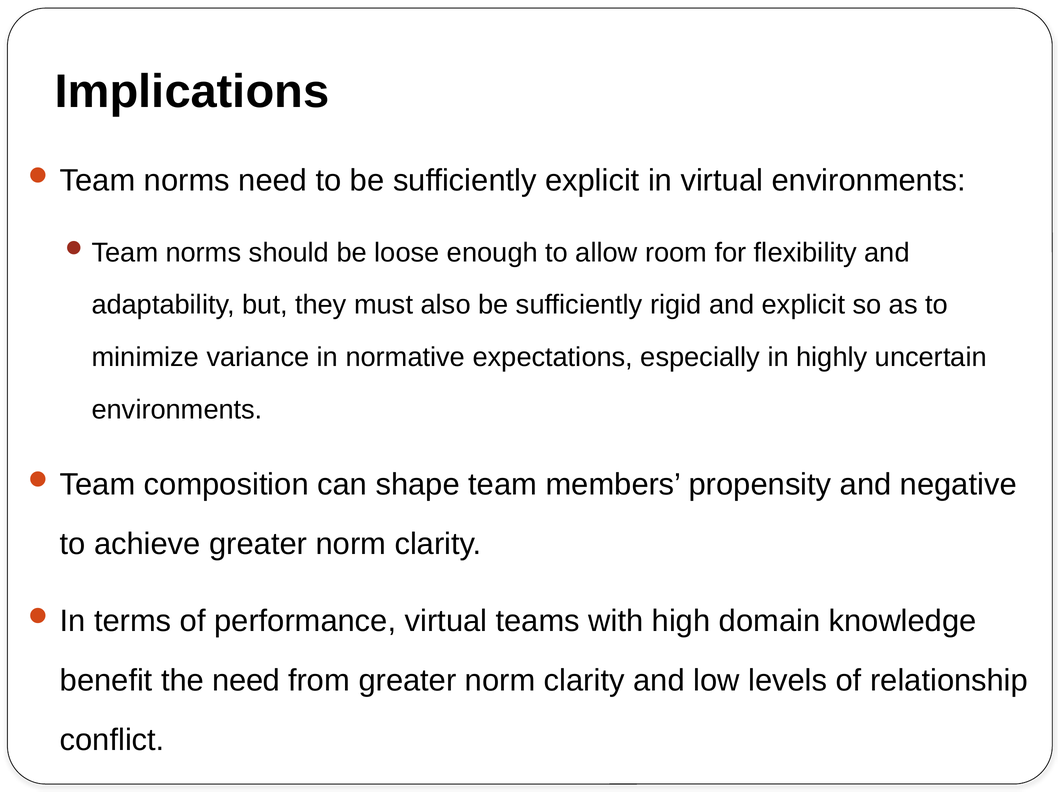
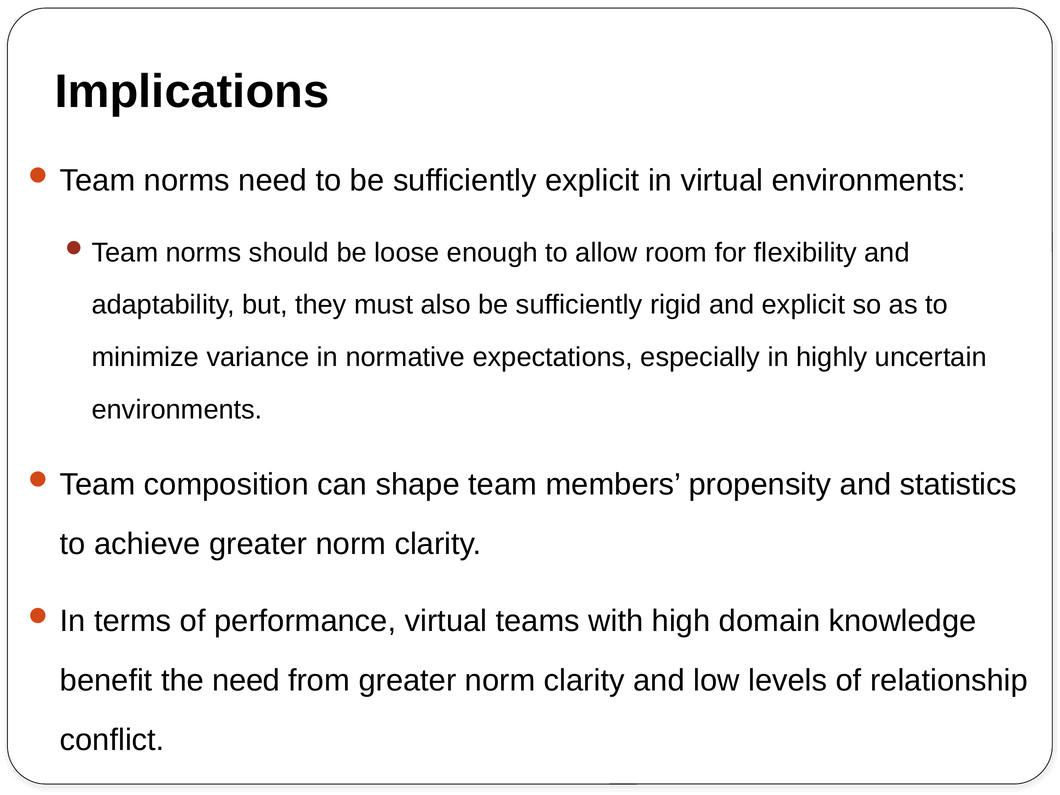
negative: negative -> statistics
